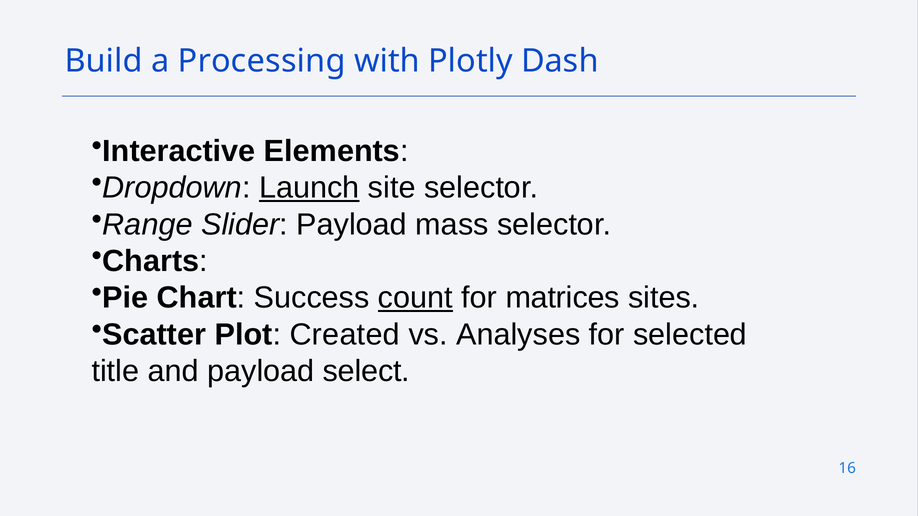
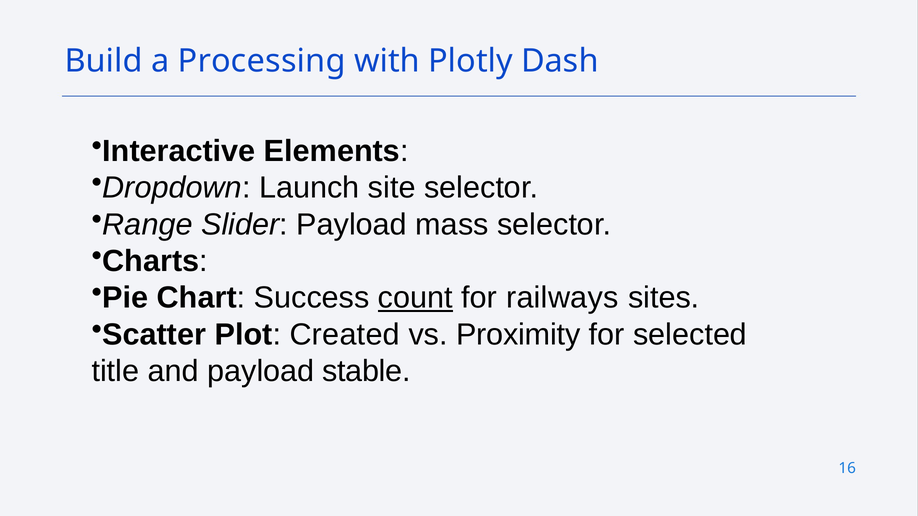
Launch underline: present -> none
matrices: matrices -> railways
Analyses: Analyses -> Proximity
select: select -> stable
